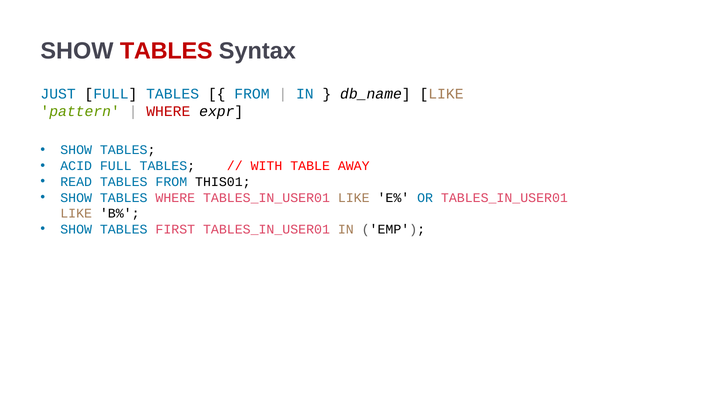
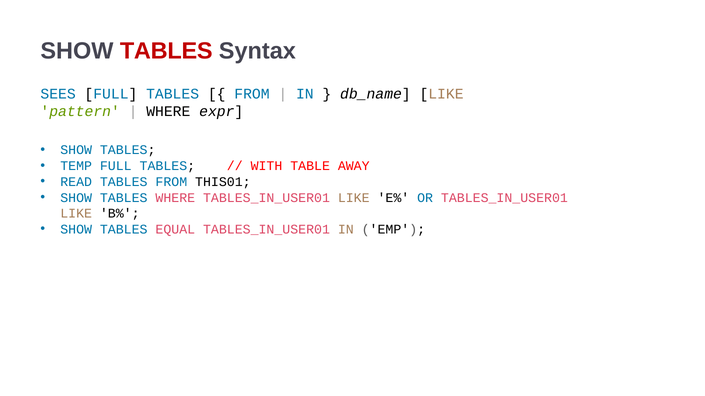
JUST: JUST -> SEES
WHERE at (168, 112) colour: red -> black
ACID: ACID -> TEMP
FIRST: FIRST -> EQUAL
